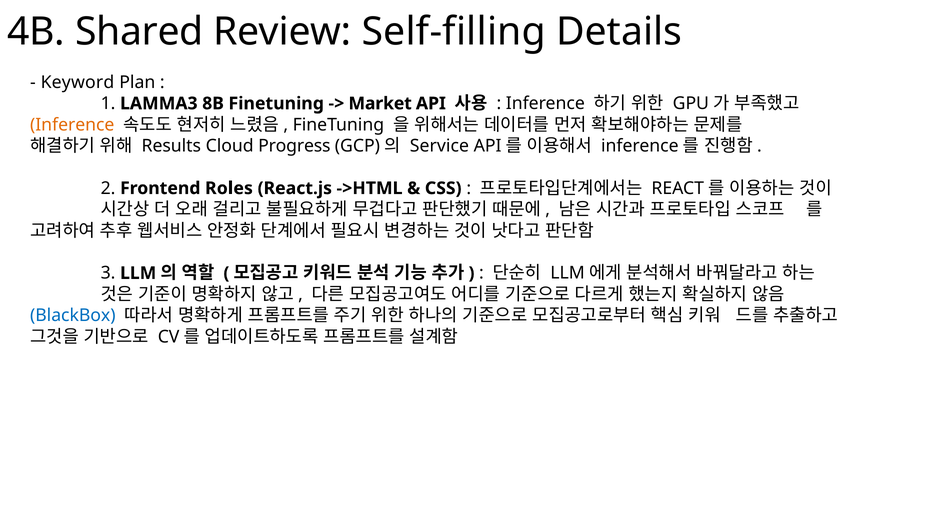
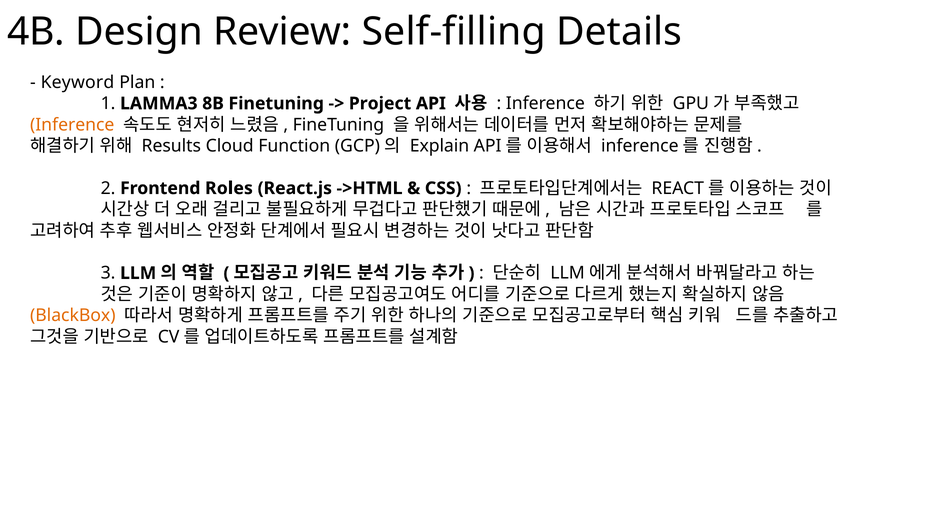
Shared: Shared -> Design
Market: Market -> Project
Progress: Progress -> Function
Service: Service -> Explain
BlackBox colour: blue -> orange
